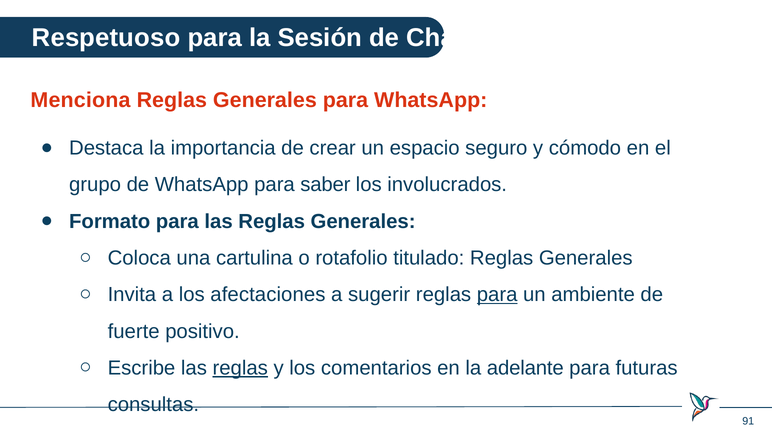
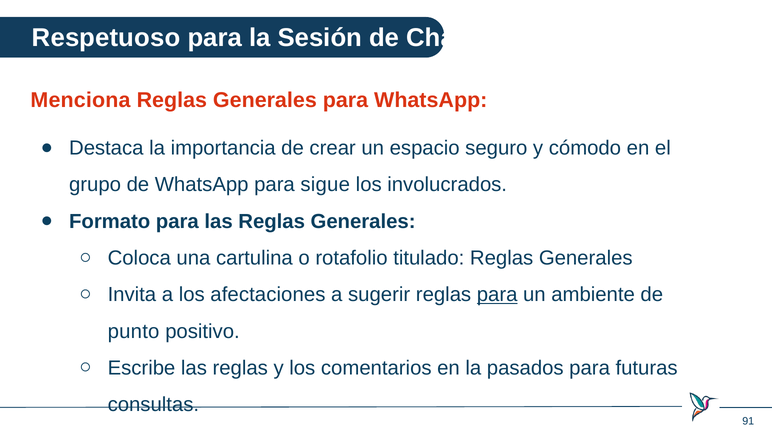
saber: saber -> sigue
fuerte: fuerte -> punto
reglas at (240, 368) underline: present -> none
adelante: adelante -> pasados
